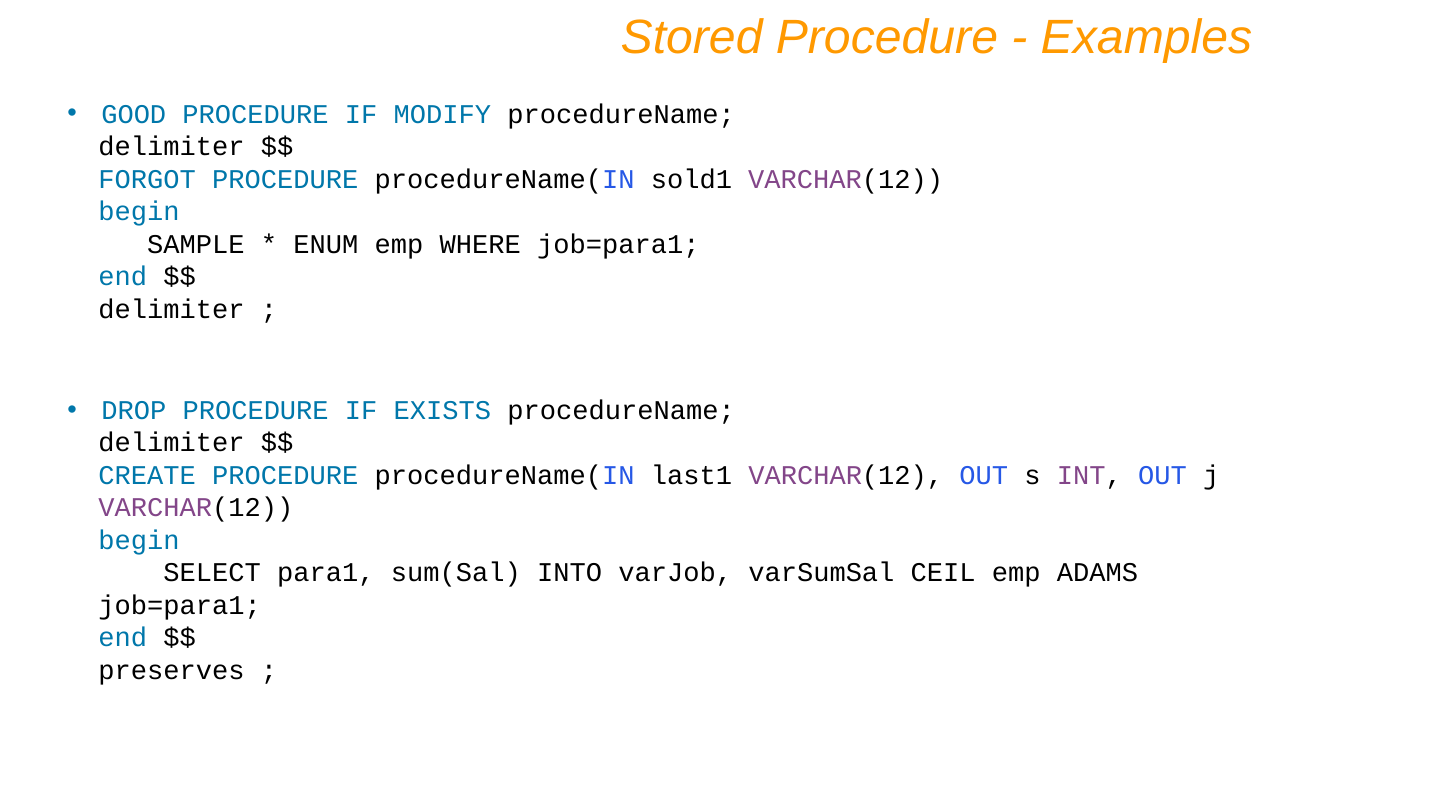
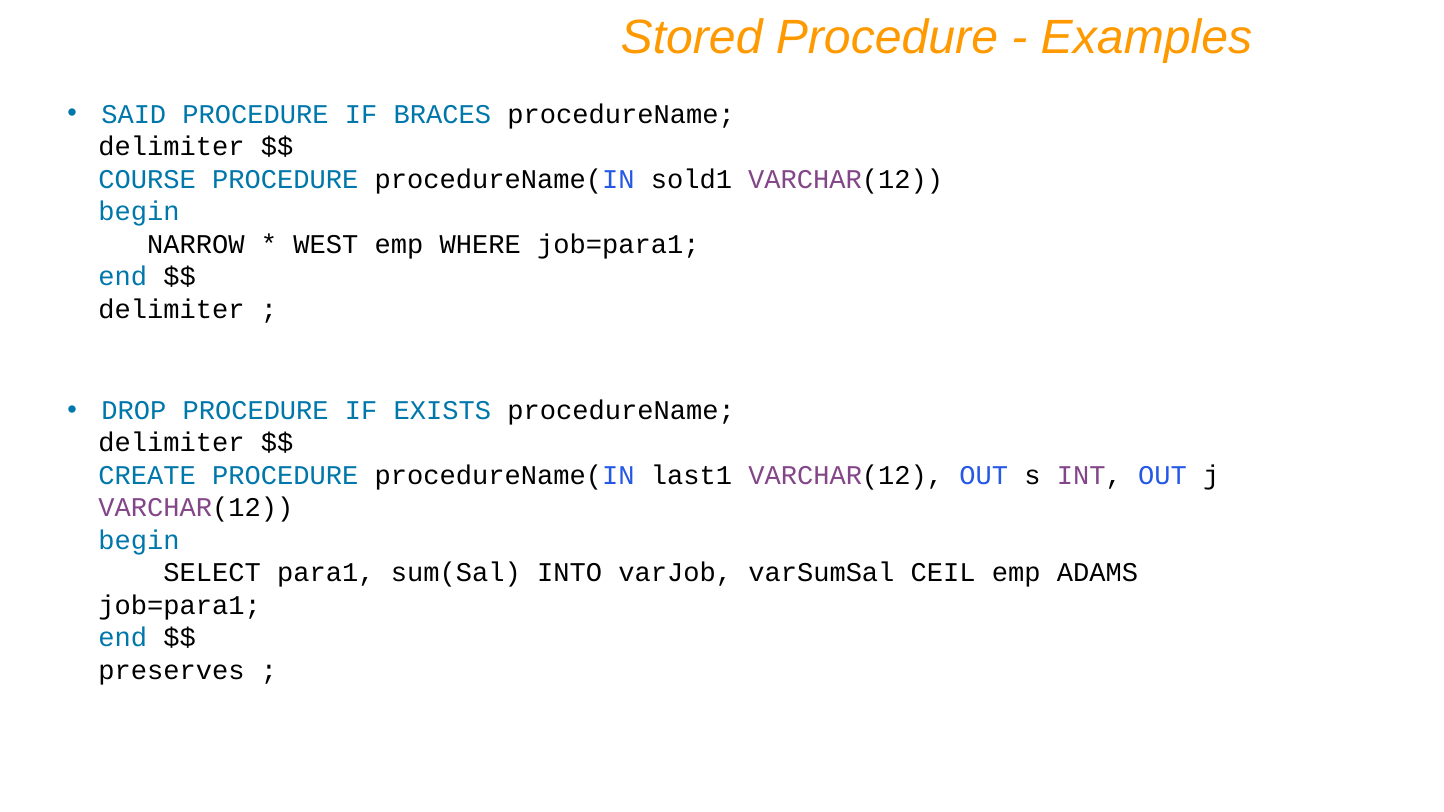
GOOD: GOOD -> SAID
MODIFY: MODIFY -> BRACES
FORGOT: FORGOT -> COURSE
SAMPLE: SAMPLE -> NARROW
ENUM: ENUM -> WEST
